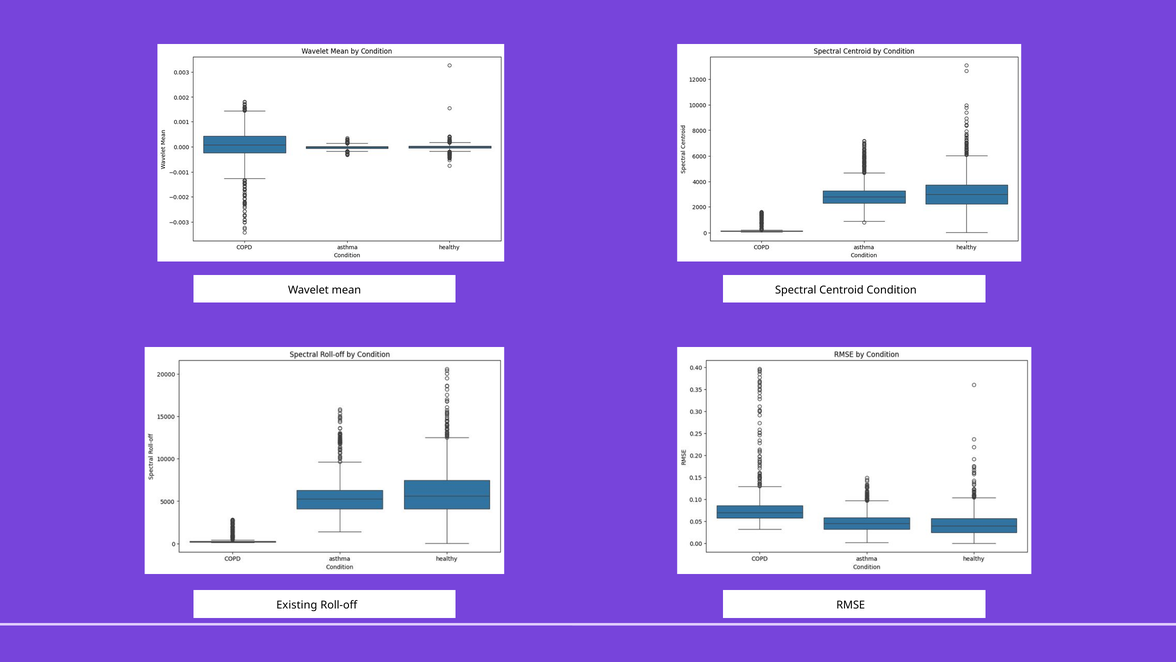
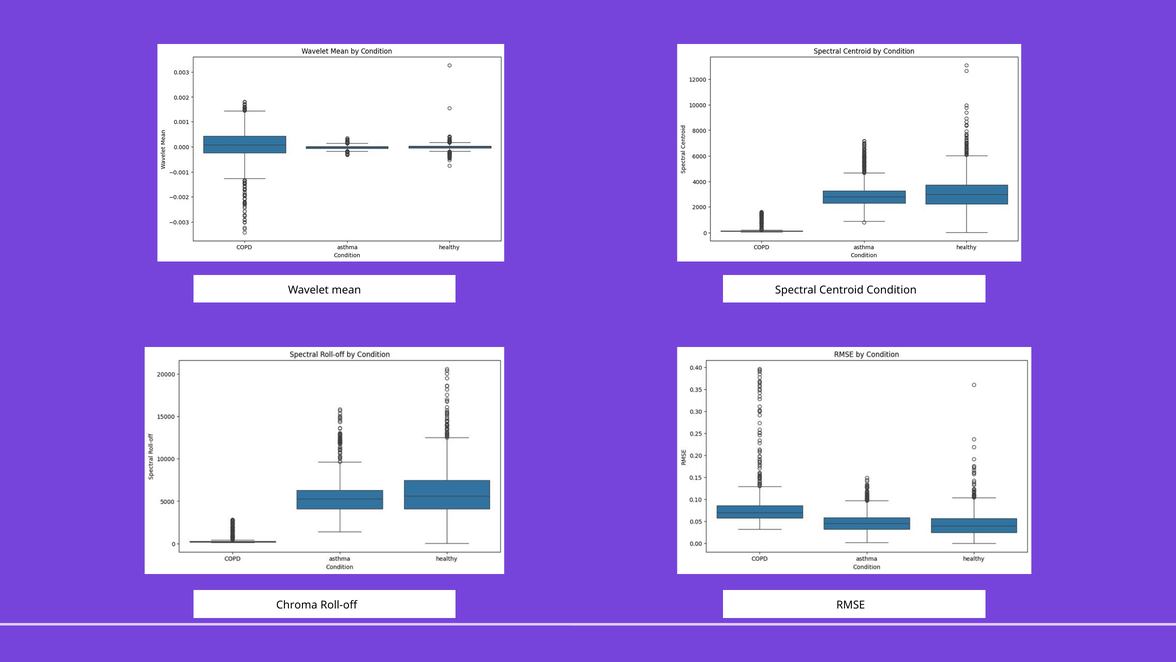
Existing: Existing -> Chroma
